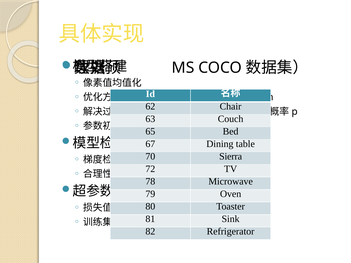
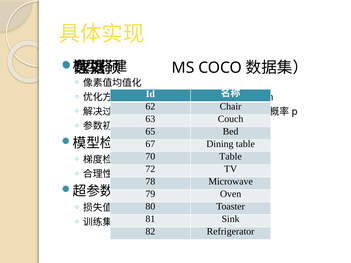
70 Sierra: Sierra -> Table
